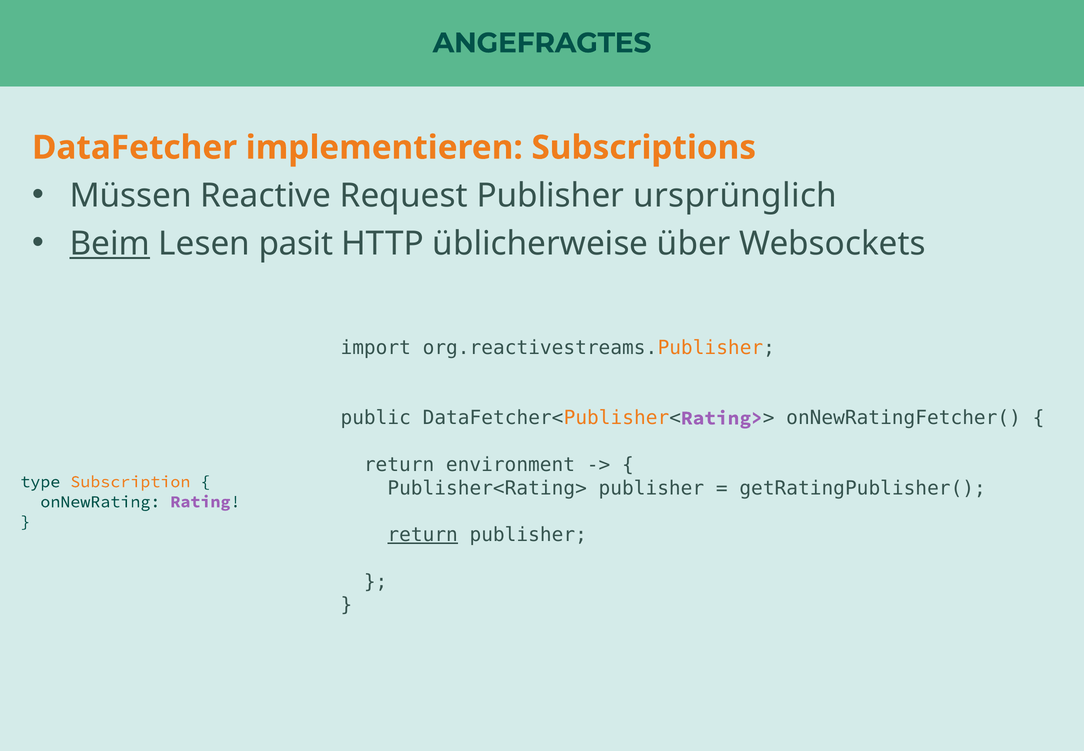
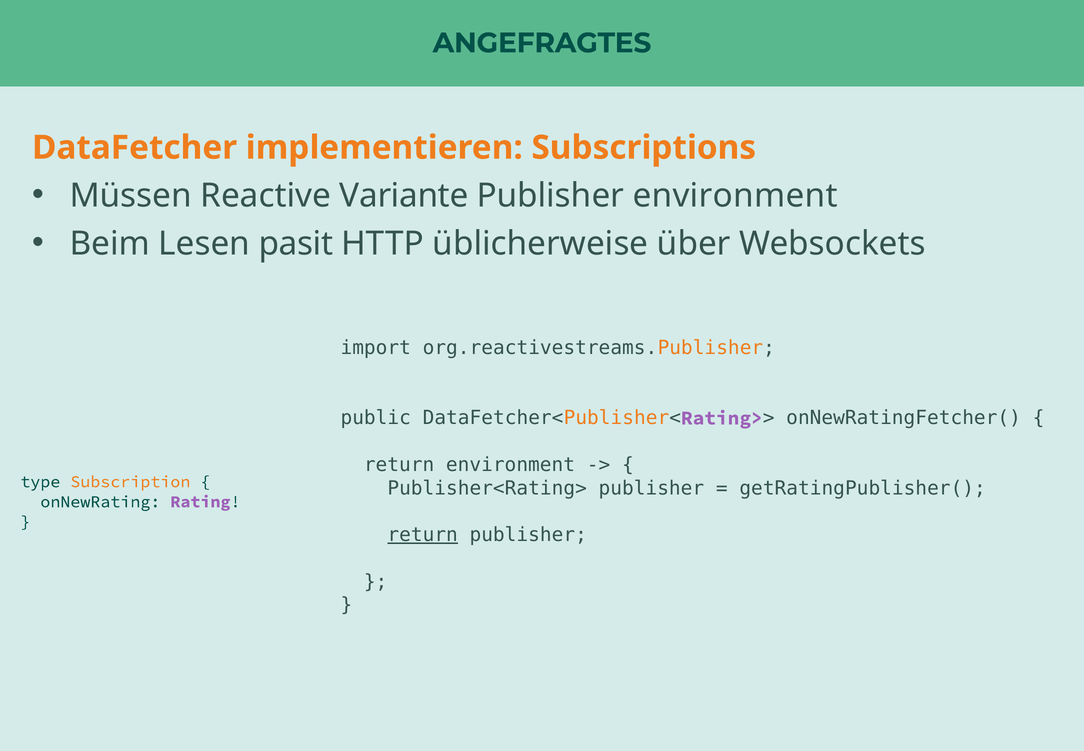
Request: Request -> Variante
Publisher ursprünglich: ursprünglich -> environment
Beim underline: present -> none
